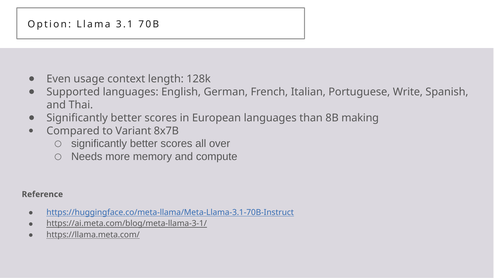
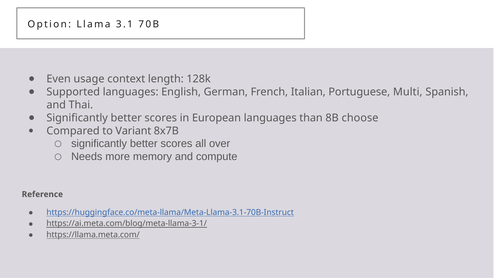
Write: Write -> Multi
making: making -> choose
